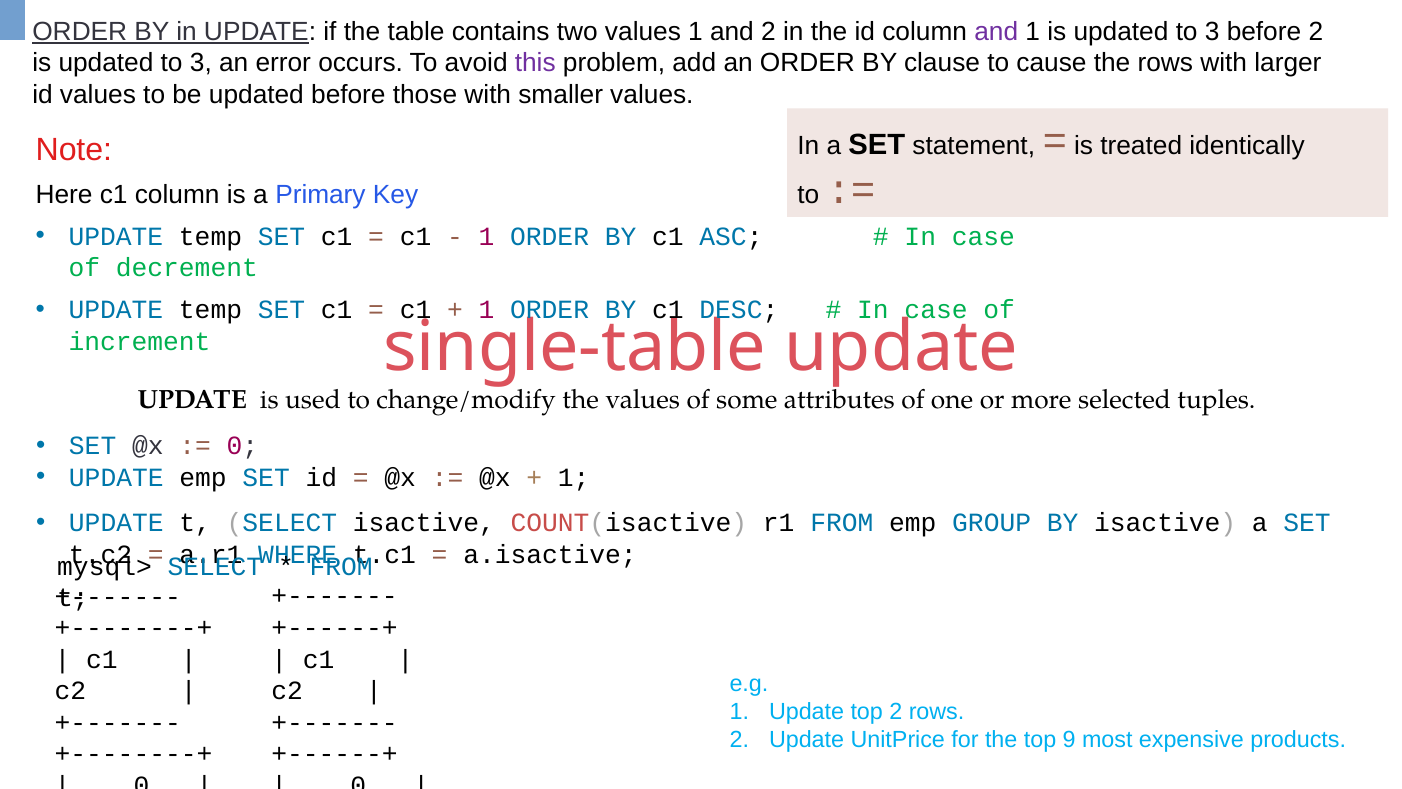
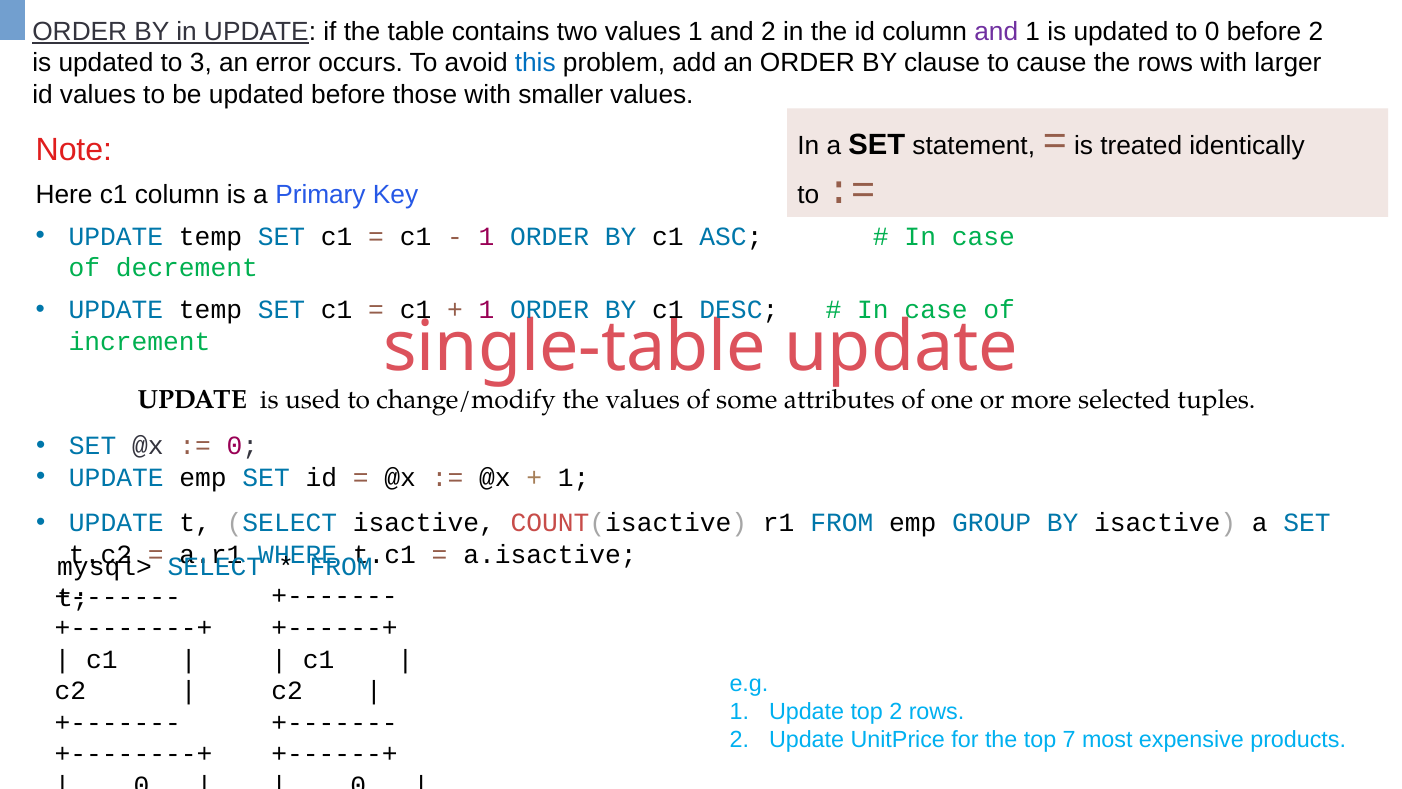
3 at (1212, 31): 3 -> 0
this colour: purple -> blue
9: 9 -> 7
